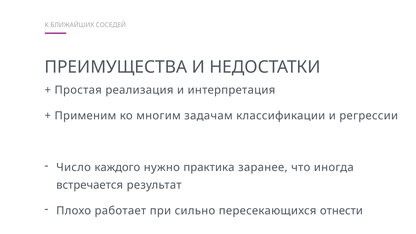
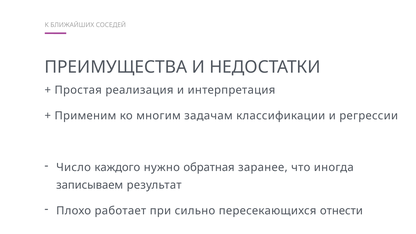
практика: практика -> обратная
встречается: встречается -> записываем
